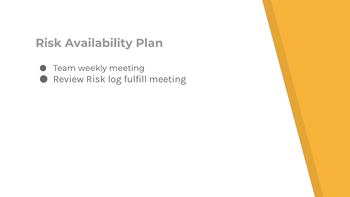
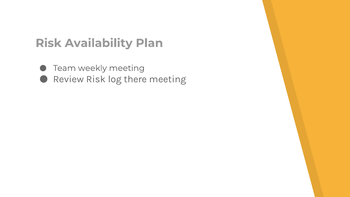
fulfill: fulfill -> there
